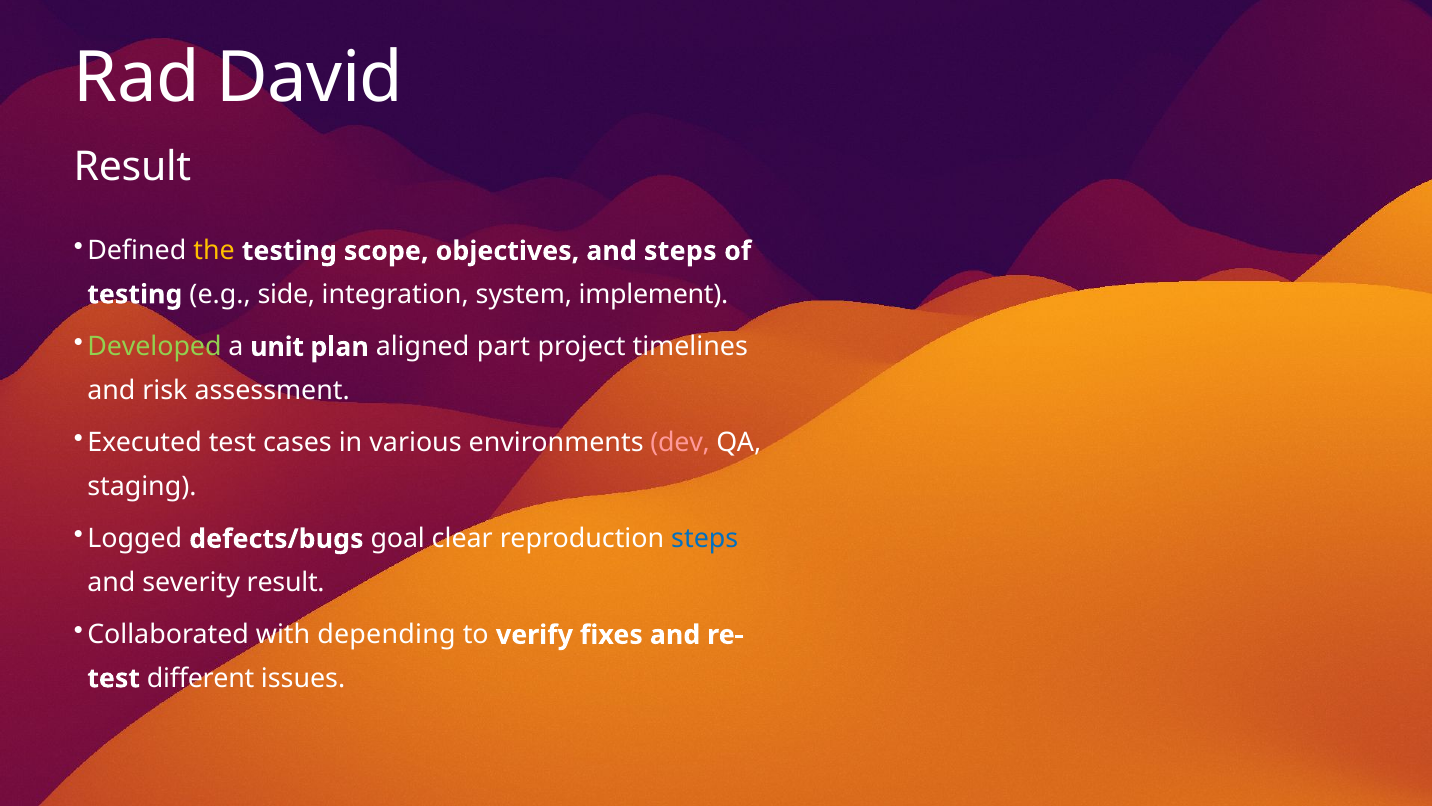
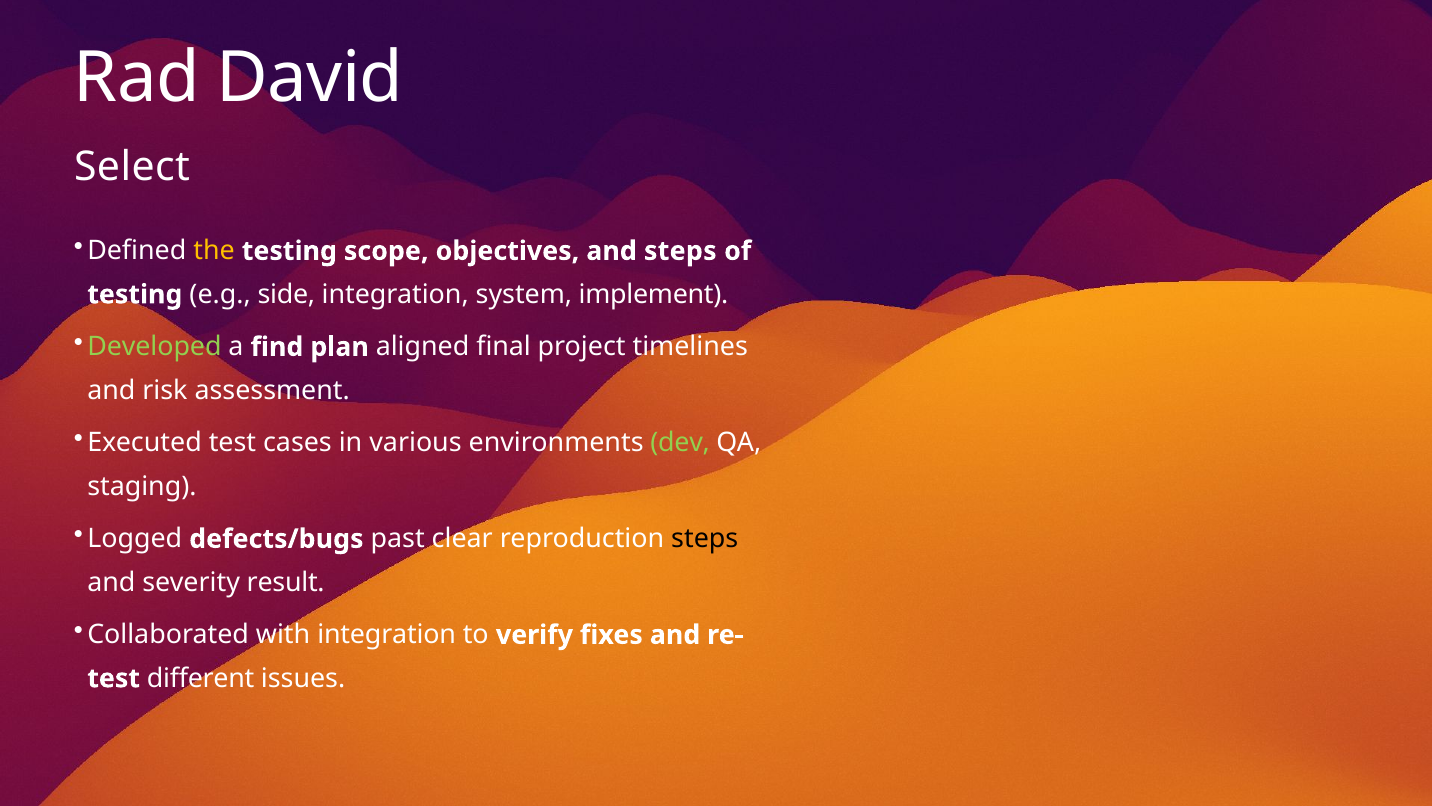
Result at (132, 167): Result -> Select
unit: unit -> find
part: part -> final
dev colour: pink -> light green
goal: goal -> past
steps at (705, 539) colour: blue -> black
with depending: depending -> integration
